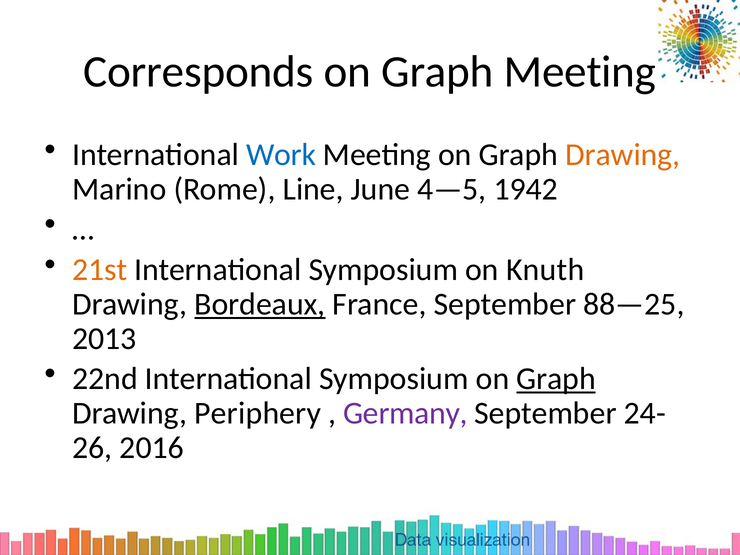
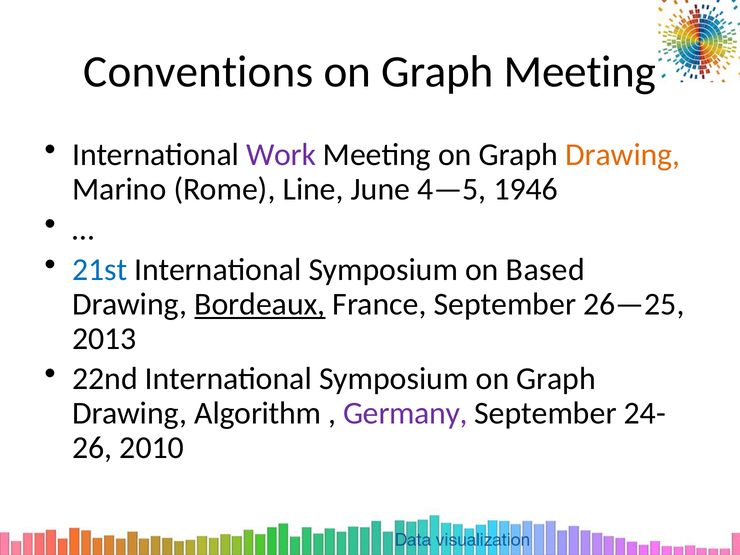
Corresponds: Corresponds -> Conventions
Work colour: blue -> purple
1942: 1942 -> 1946
21st colour: orange -> blue
Knuth: Knuth -> Based
88—25: 88—25 -> 26—25
Graph at (556, 379) underline: present -> none
Periphery: Periphery -> Algorithm
2016: 2016 -> 2010
